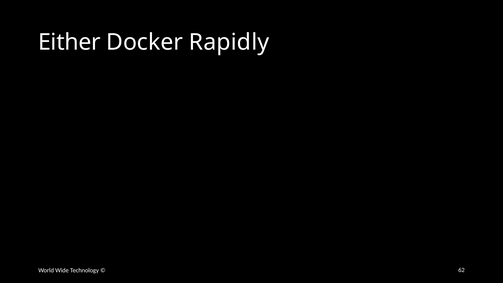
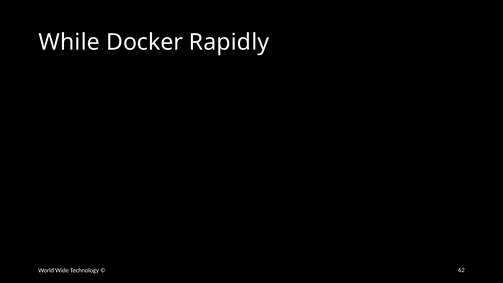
Either: Either -> While
